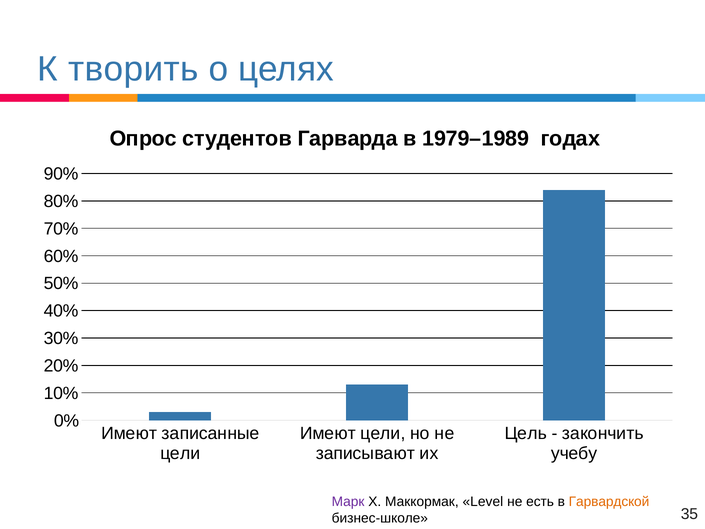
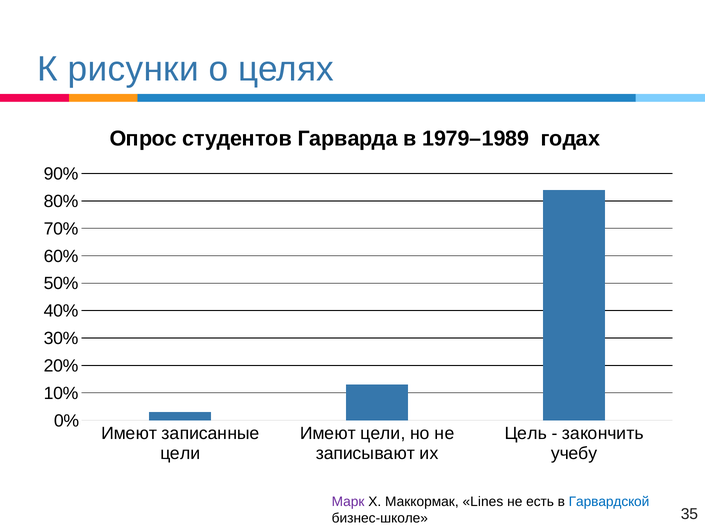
творить: творить -> рисунки
Level: Level -> Lines
Гарвардской colour: orange -> blue
